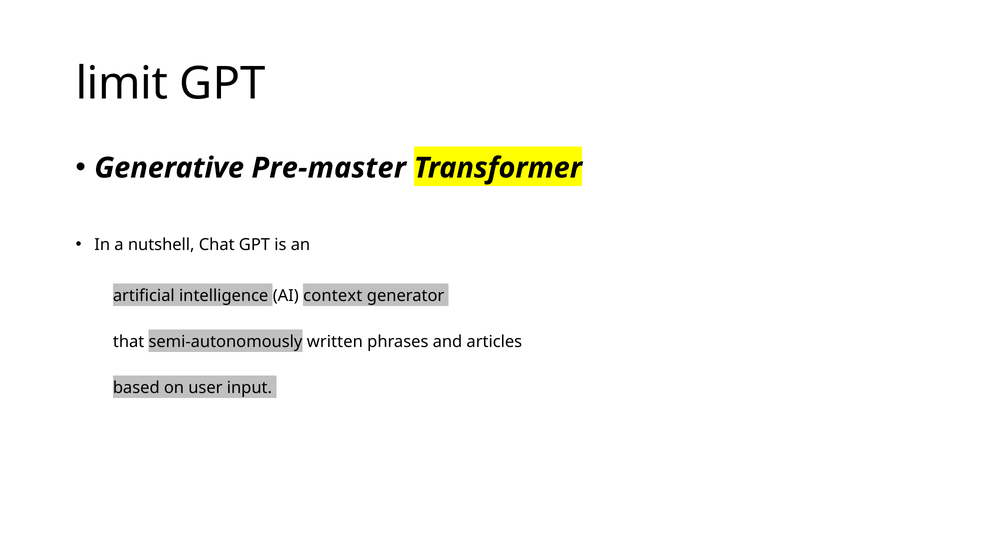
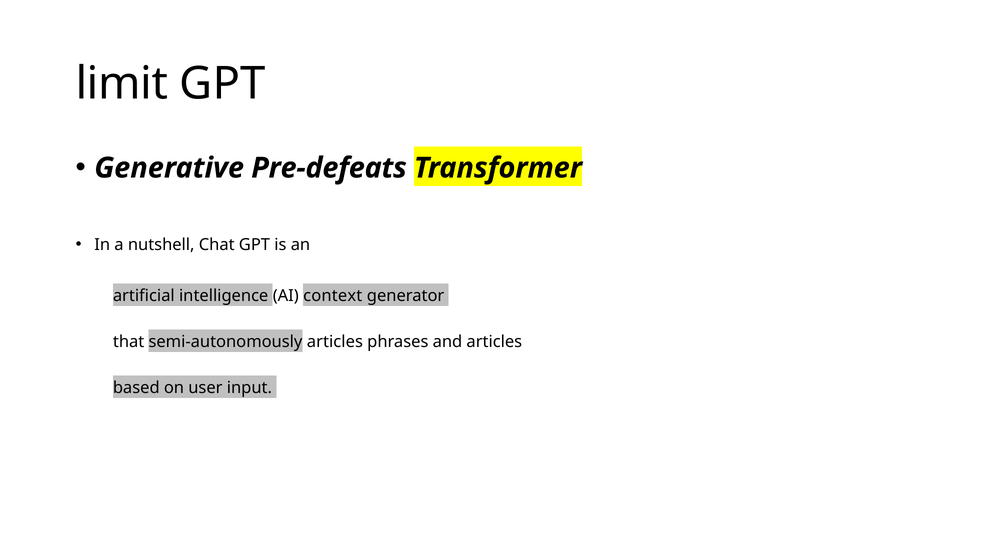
Pre-master: Pre-master -> Pre-defeats
semi-autonomously written: written -> articles
